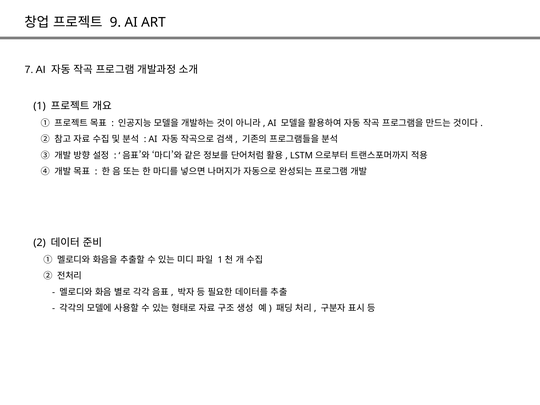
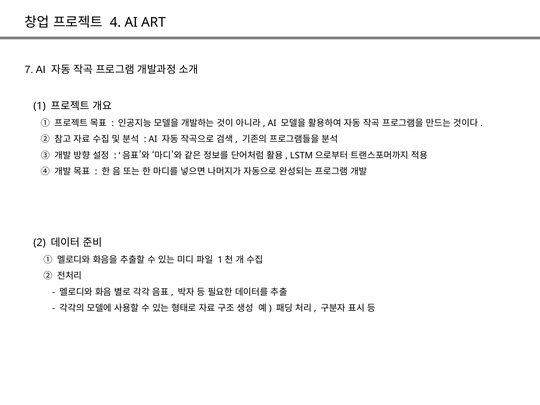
9: 9 -> 4
